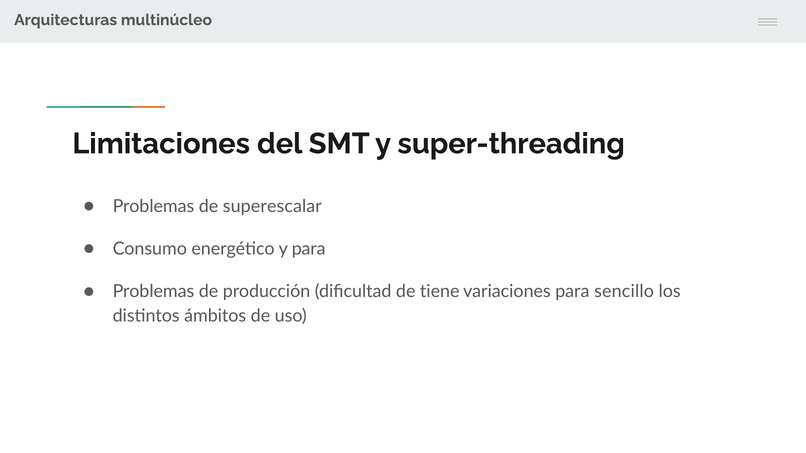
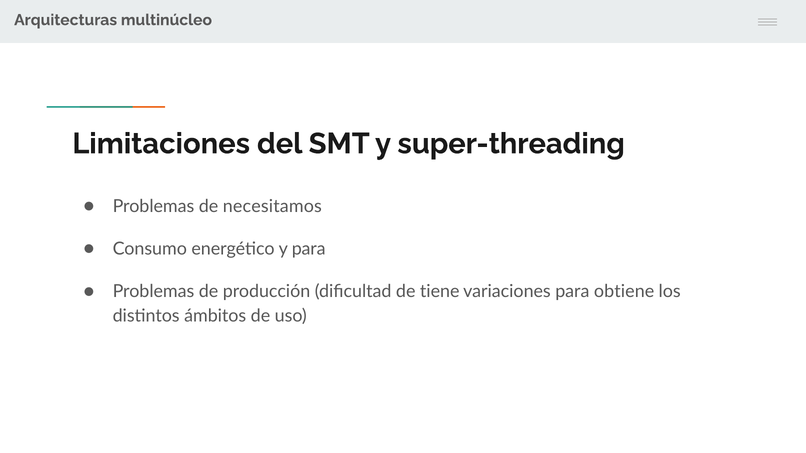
superescalar: superescalar -> necesitamos
sencillo: sencillo -> obtiene
